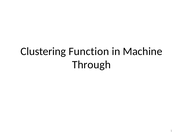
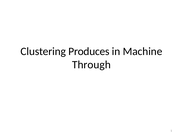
Function: Function -> Produces
